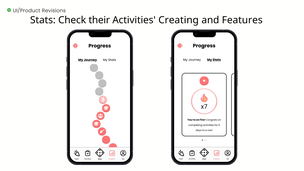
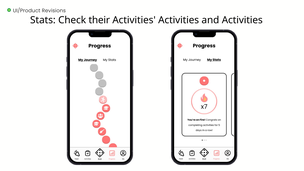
Activities Creating: Creating -> Activities
and Features: Features -> Activities
